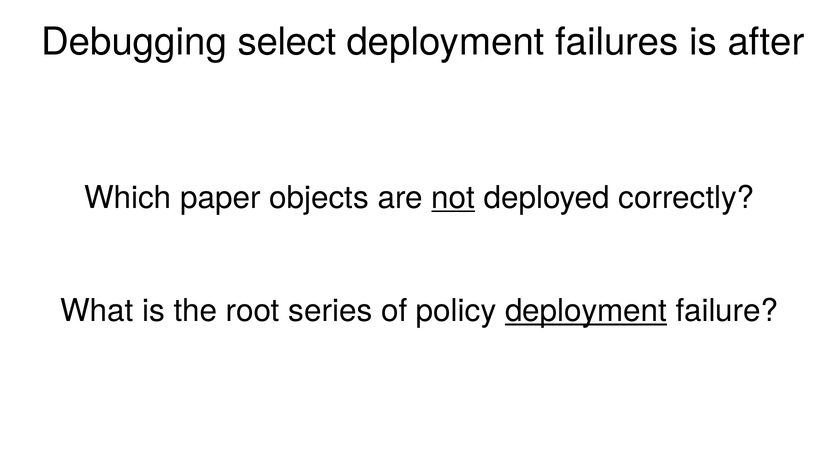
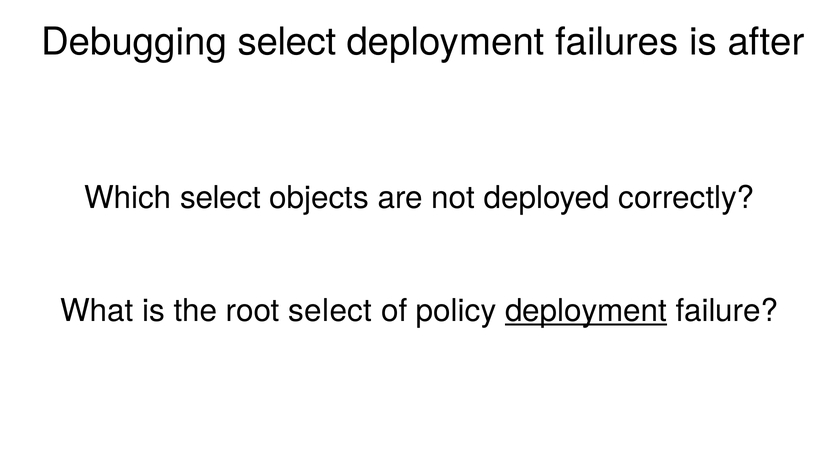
Which paper: paper -> select
not underline: present -> none
root series: series -> select
